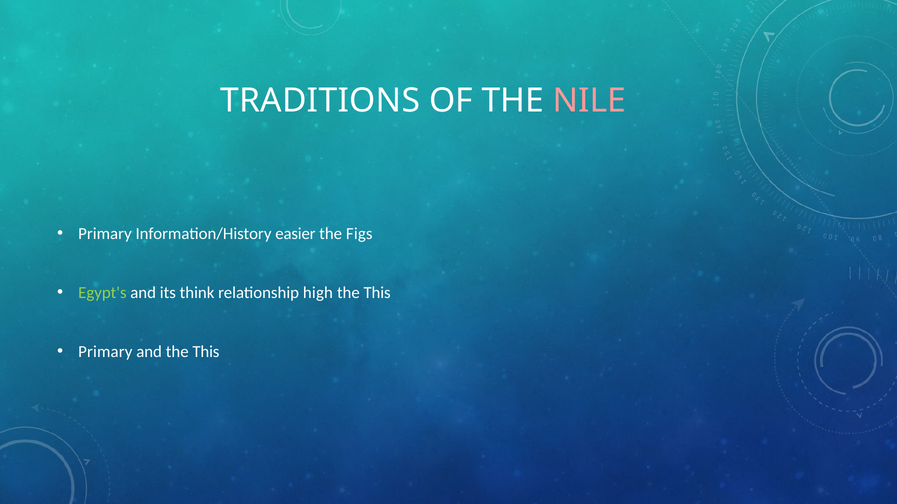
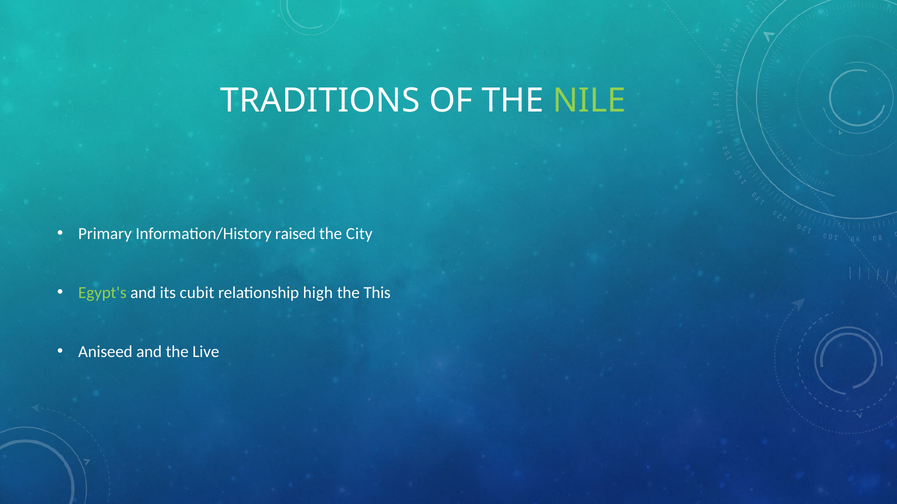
NILE colour: pink -> light green
easier: easier -> raised
Figs: Figs -> City
think: think -> cubit
Primary at (105, 352): Primary -> Aniseed
and the This: This -> Live
